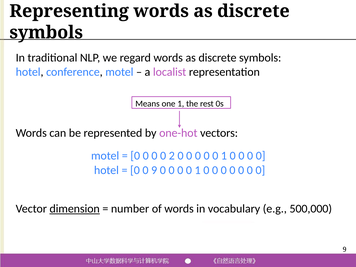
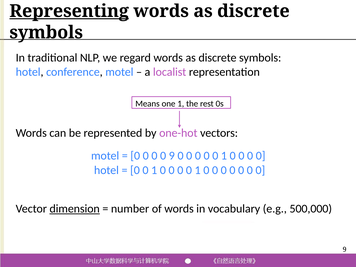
Representing underline: none -> present
0 2: 2 -> 9
9 at (154, 170): 9 -> 1
